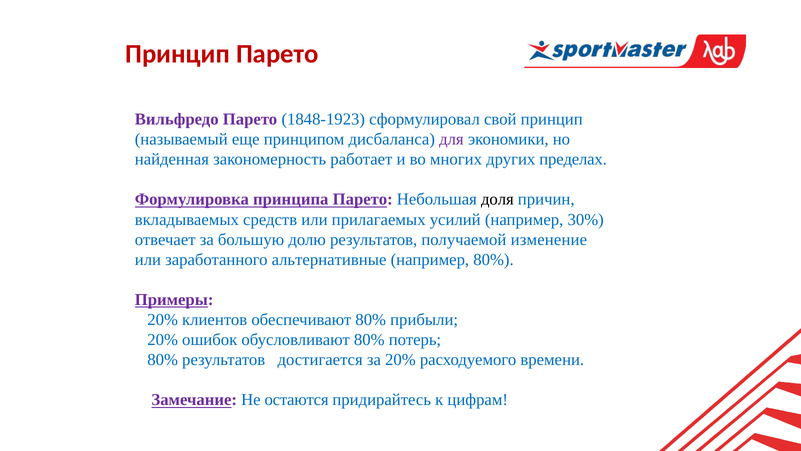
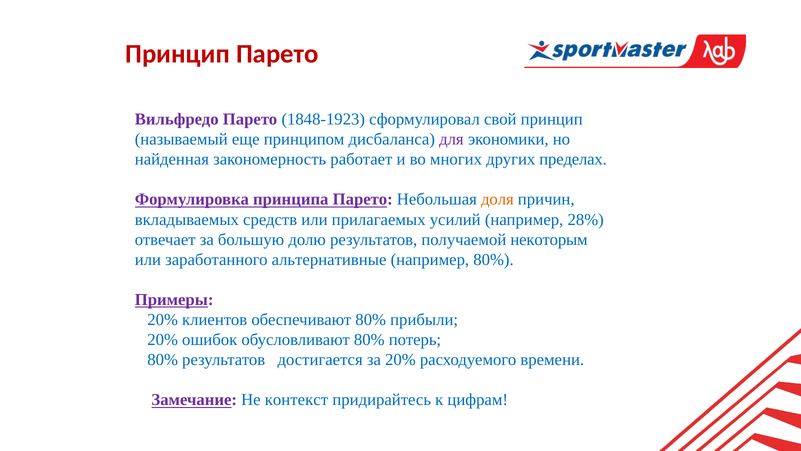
доля colour: black -> orange
30%: 30% -> 28%
изменение: изменение -> некоторым
остаются: остаются -> контекст
